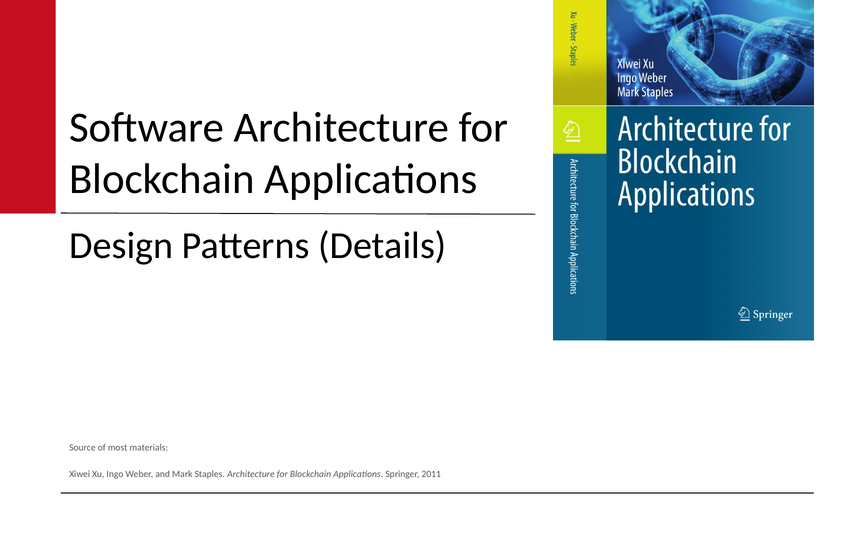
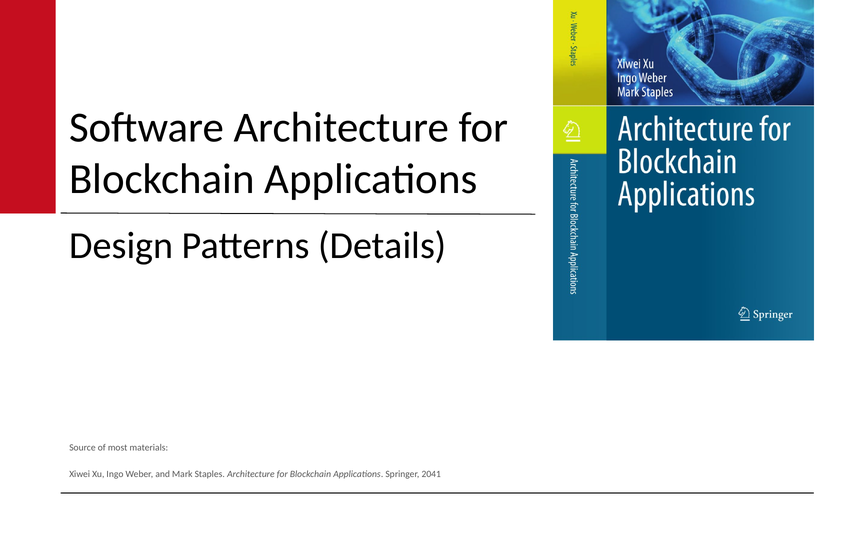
2011: 2011 -> 2041
